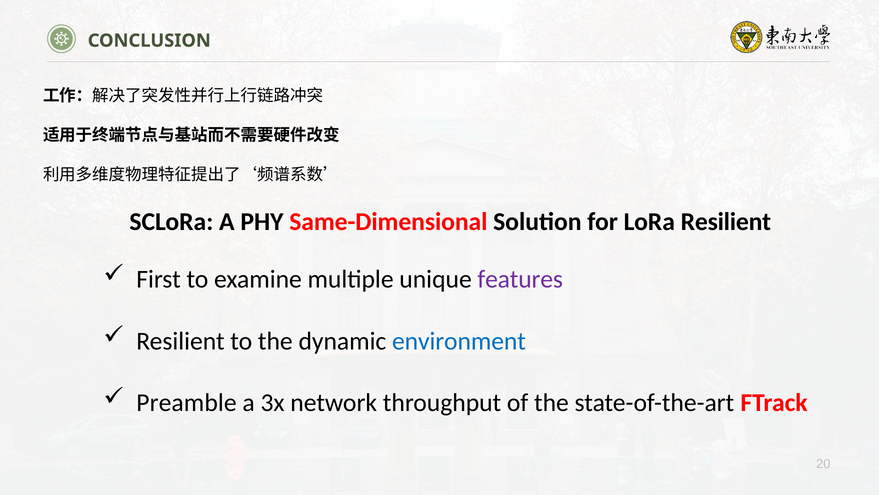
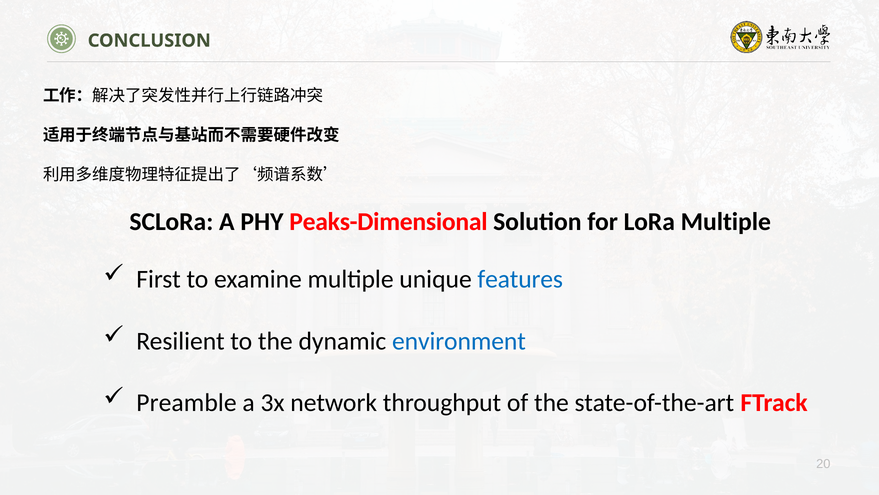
Same-Dimensional: Same-Dimensional -> Peaks-Dimensional
LoRa Resilient: Resilient -> Multiple
features colour: purple -> blue
